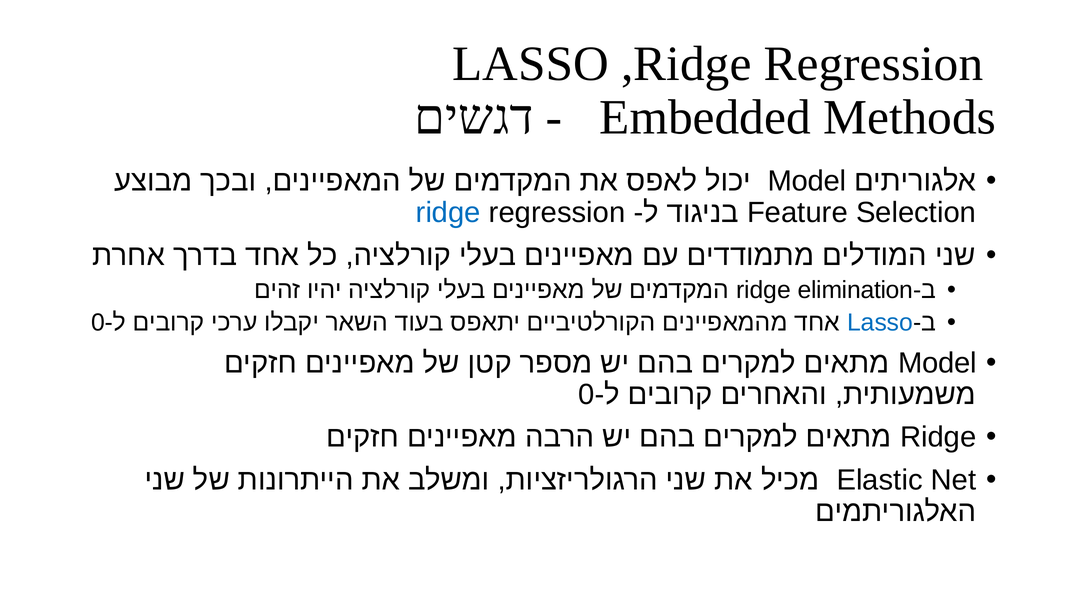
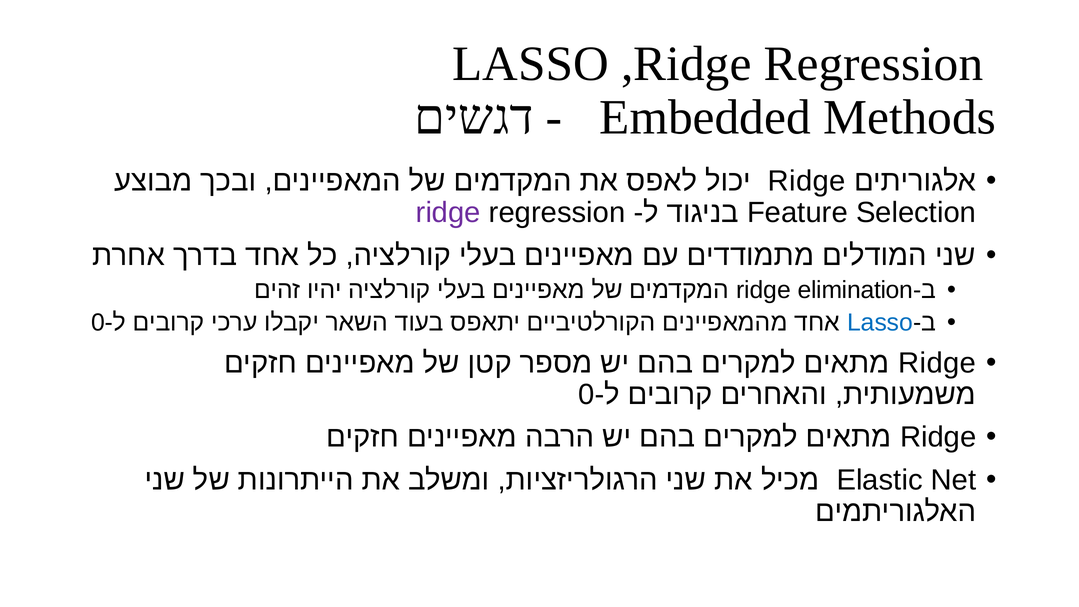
Model at (807, 181): Model -> Ridge
ridge at (448, 213) colour: blue -> purple
Model at (938, 363): Model -> Ridge
